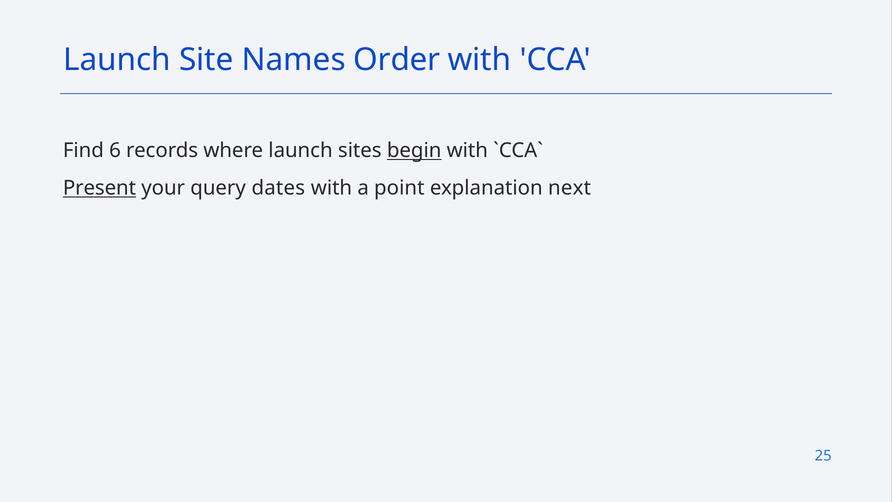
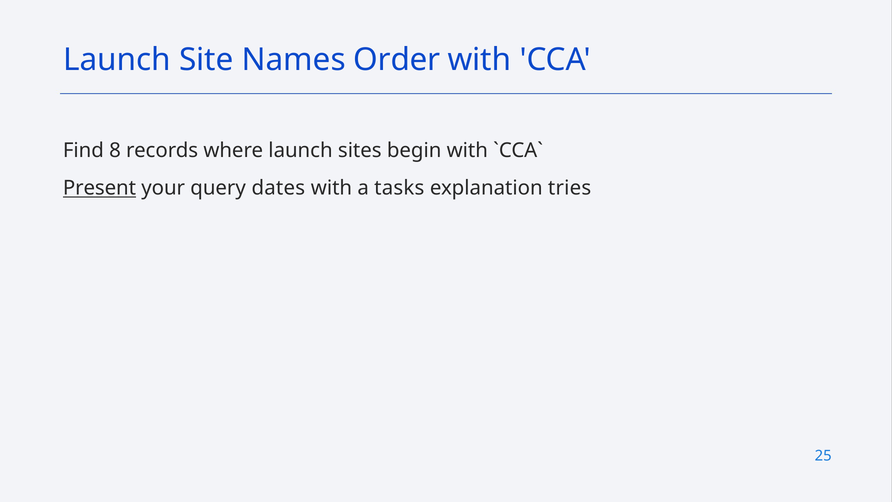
6: 6 -> 8
begin underline: present -> none
point: point -> tasks
next: next -> tries
